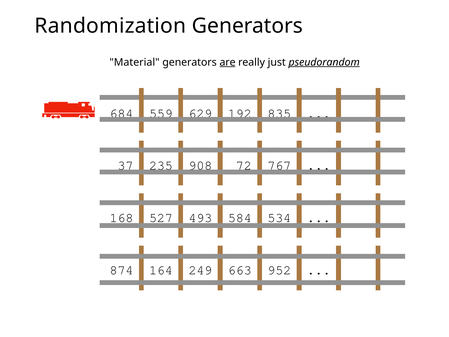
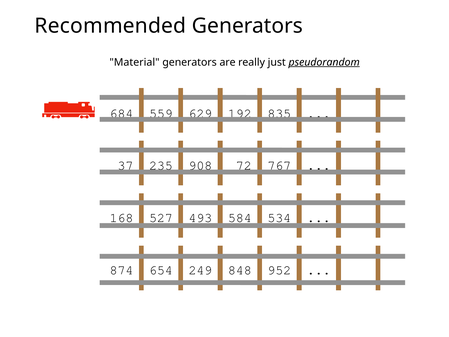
Randomization: Randomization -> Recommended
are underline: present -> none
164: 164 -> 654
663: 663 -> 848
